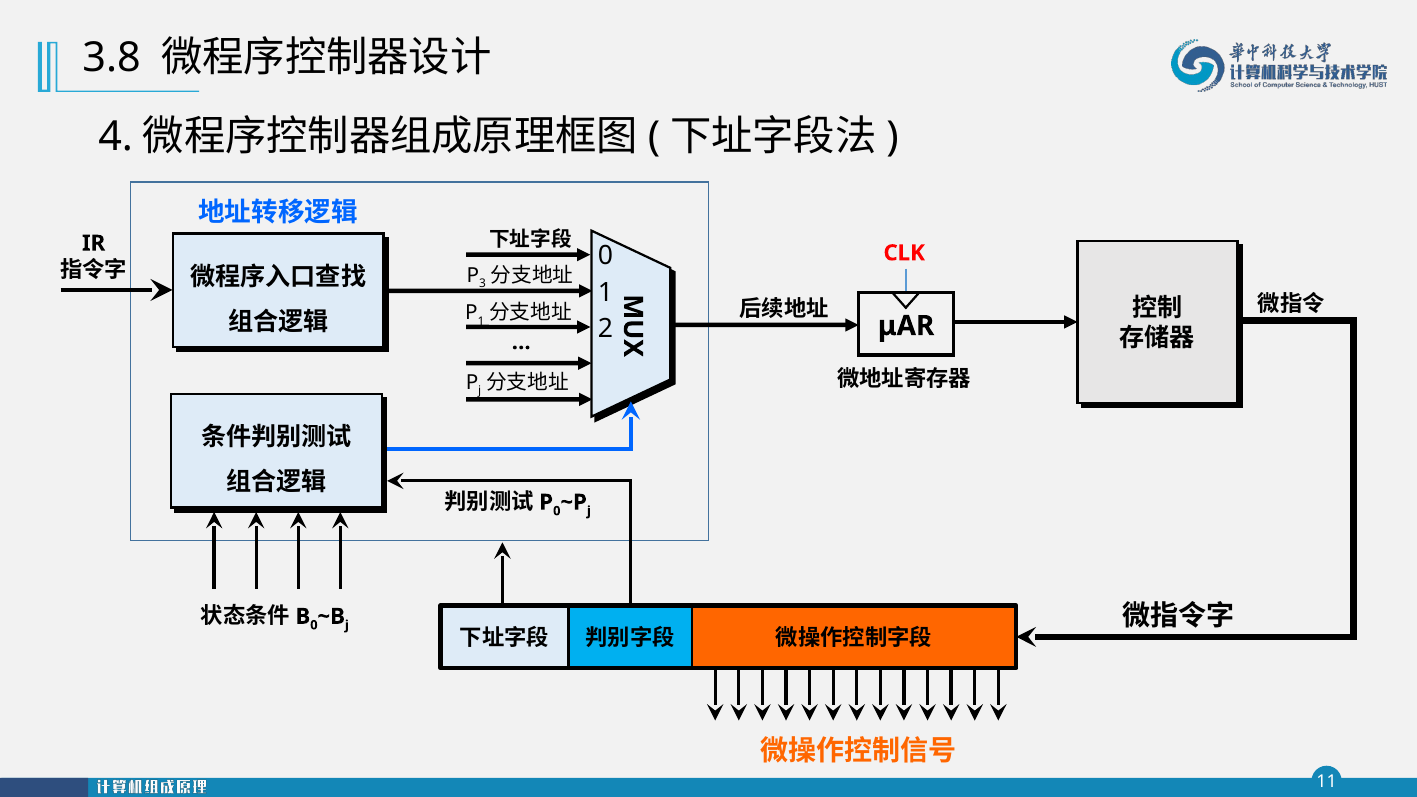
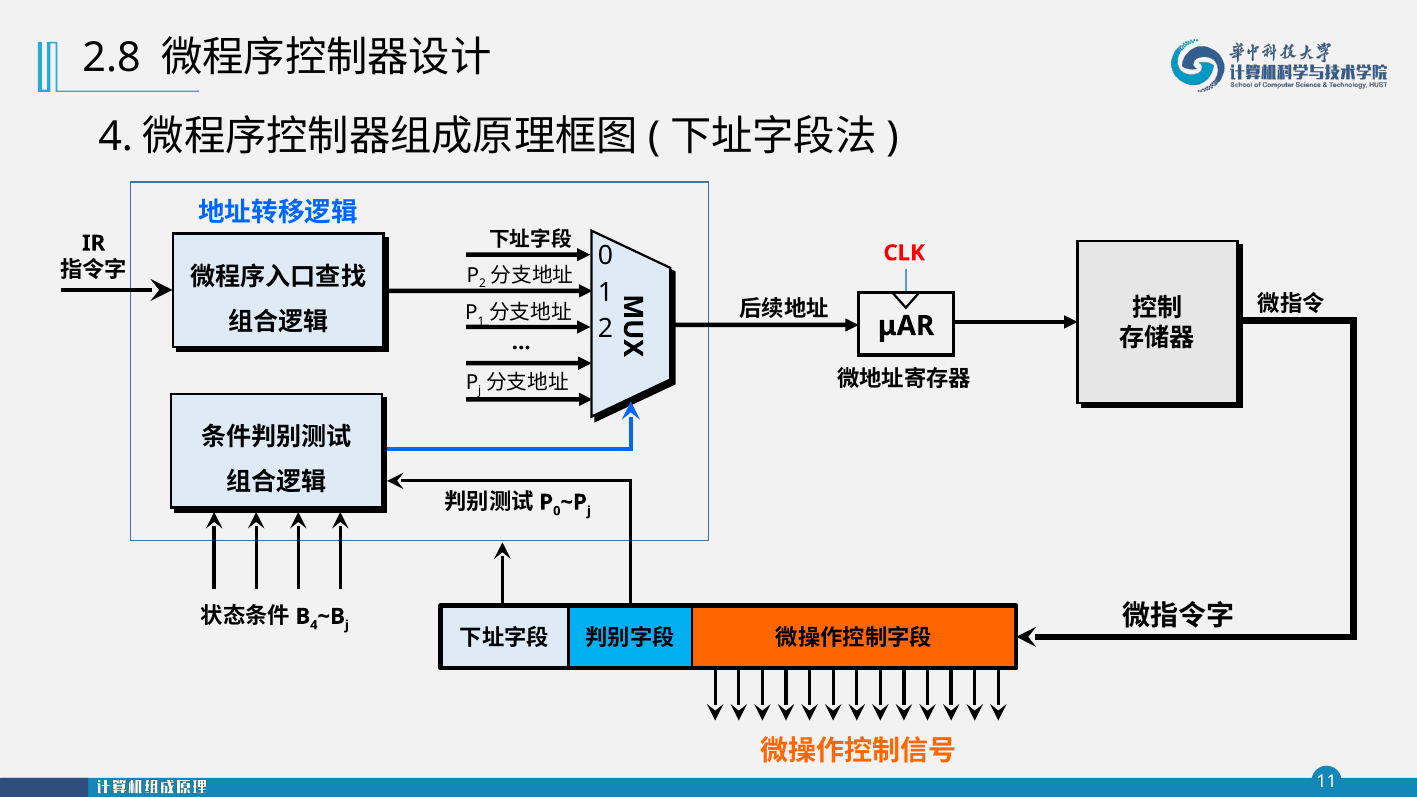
3.8: 3.8 -> 2.8
3 at (482, 284): 3 -> 2
0 at (314, 625): 0 -> 4
